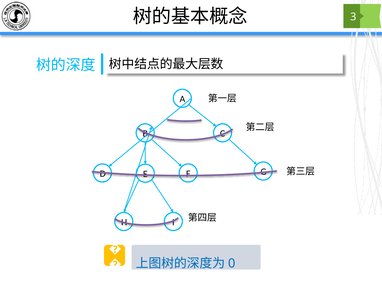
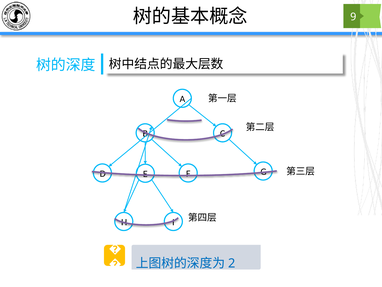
3: 3 -> 9
0: 0 -> 2
